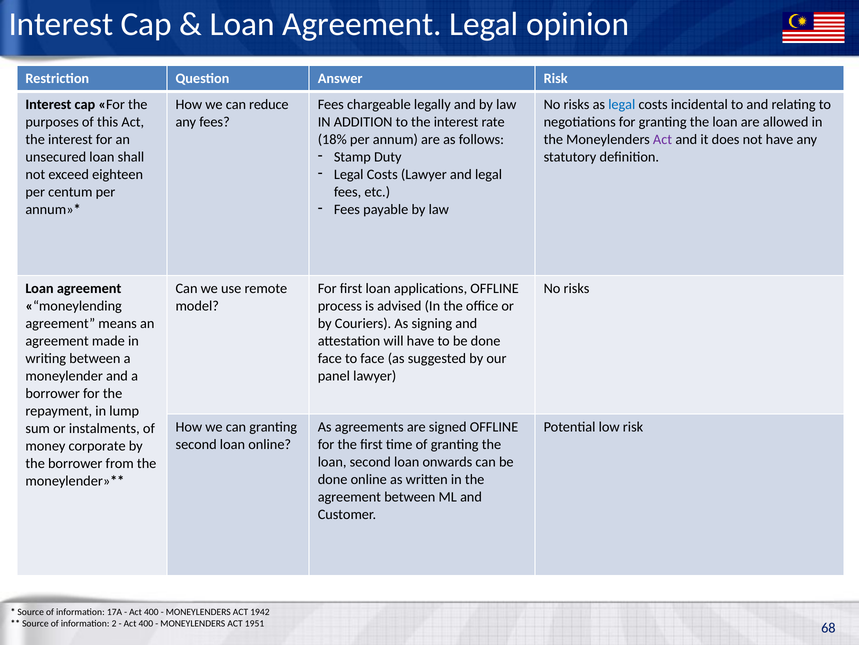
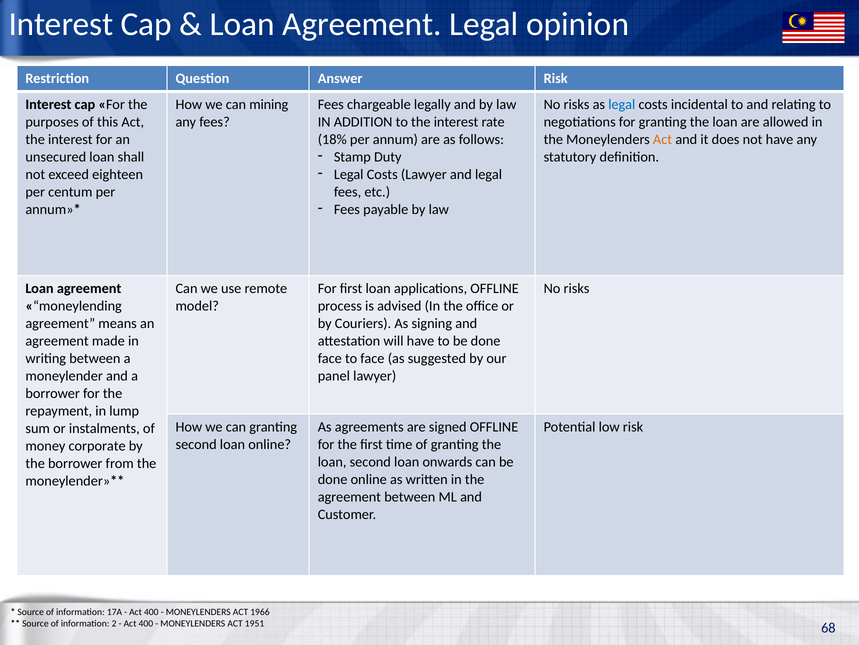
reduce: reduce -> mining
Act at (663, 139) colour: purple -> orange
1942: 1942 -> 1966
